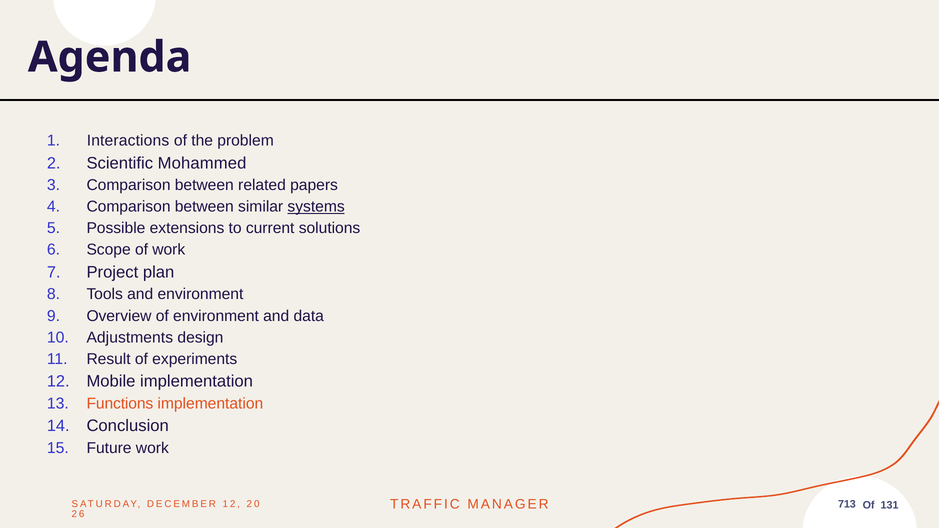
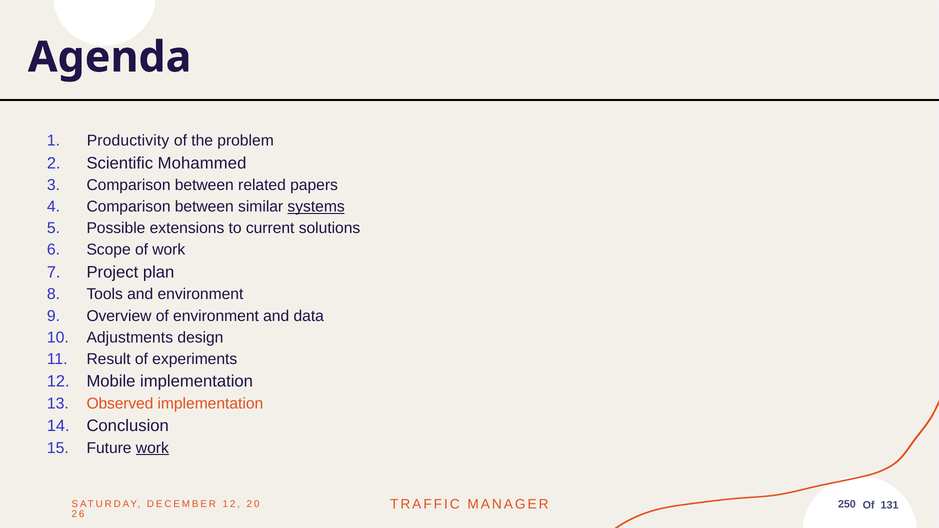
Interactions: Interactions -> Productivity
Functions: Functions -> Observed
work at (152, 448) underline: none -> present
713: 713 -> 250
